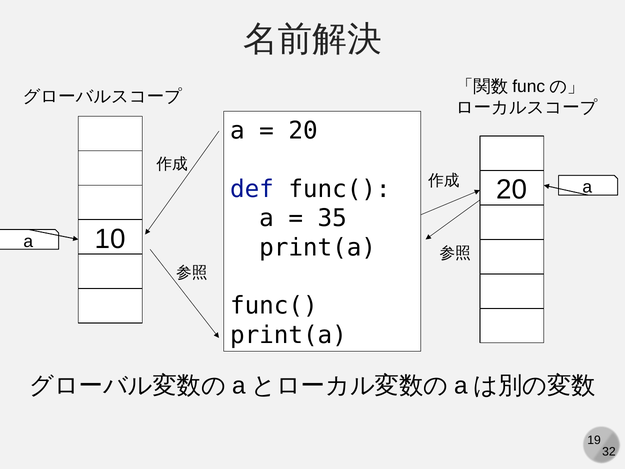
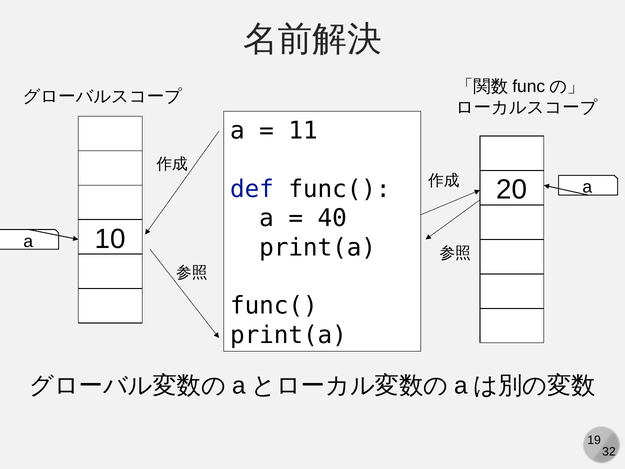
20 at (303, 131): 20 -> 11
35: 35 -> 40
